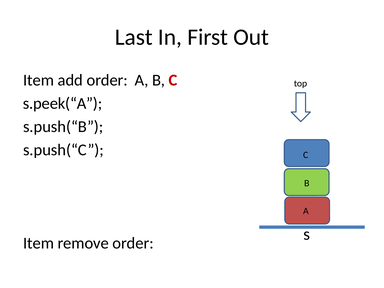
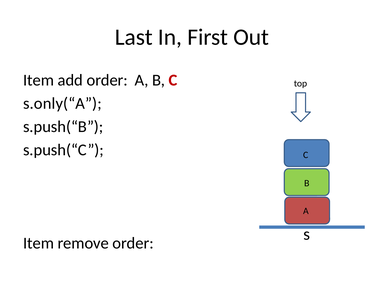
s.peek(“A: s.peek(“A -> s.only(“A
